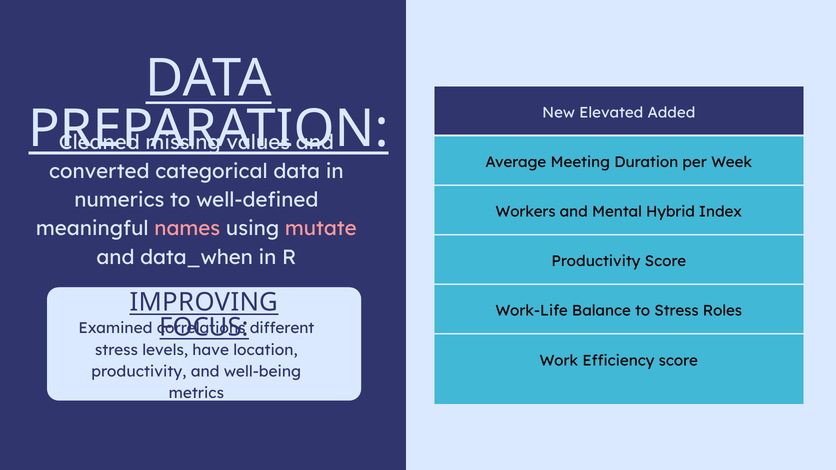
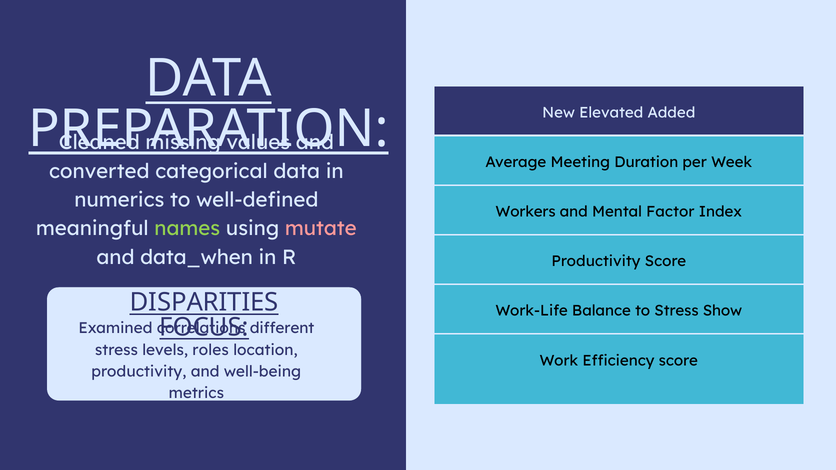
Hybrid: Hybrid -> Factor
names colour: pink -> light green
IMPROVING: IMPROVING -> DISPARITIES
Roles: Roles -> Show
have: have -> roles
